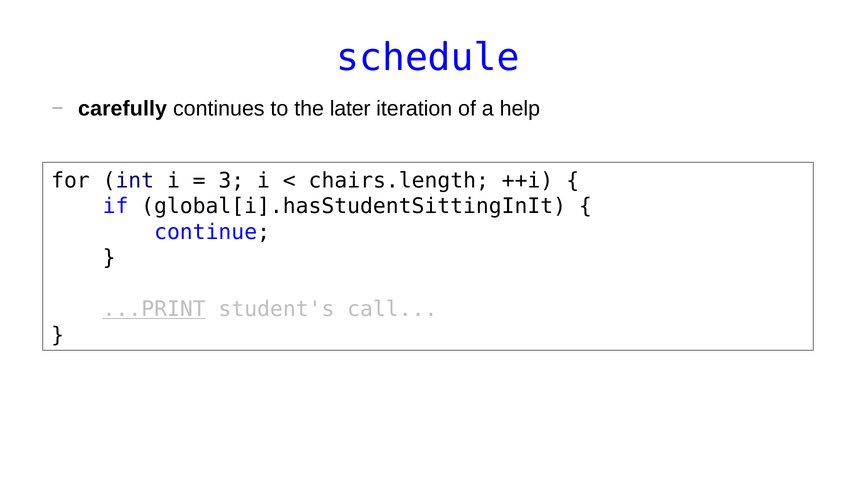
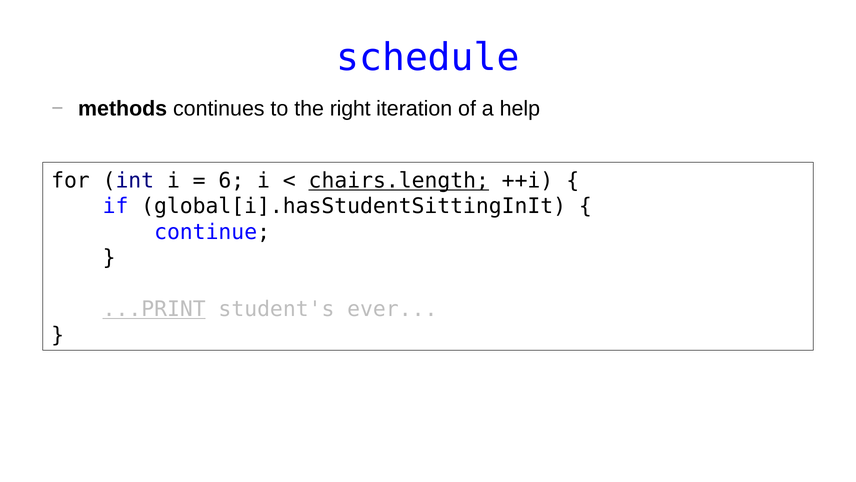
carefully: carefully -> methods
later: later -> right
3: 3 -> 6
chairs.length underline: none -> present
call: call -> ever
